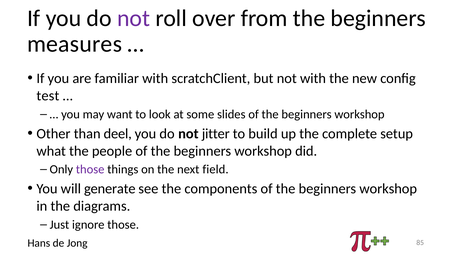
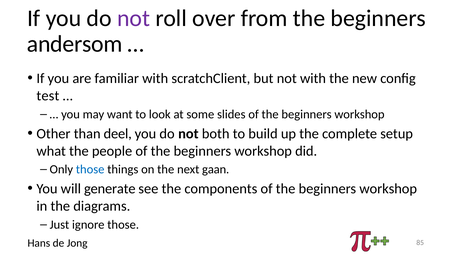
measures: measures -> andersom
jitter: jitter -> both
those at (90, 169) colour: purple -> blue
field: field -> gaan
